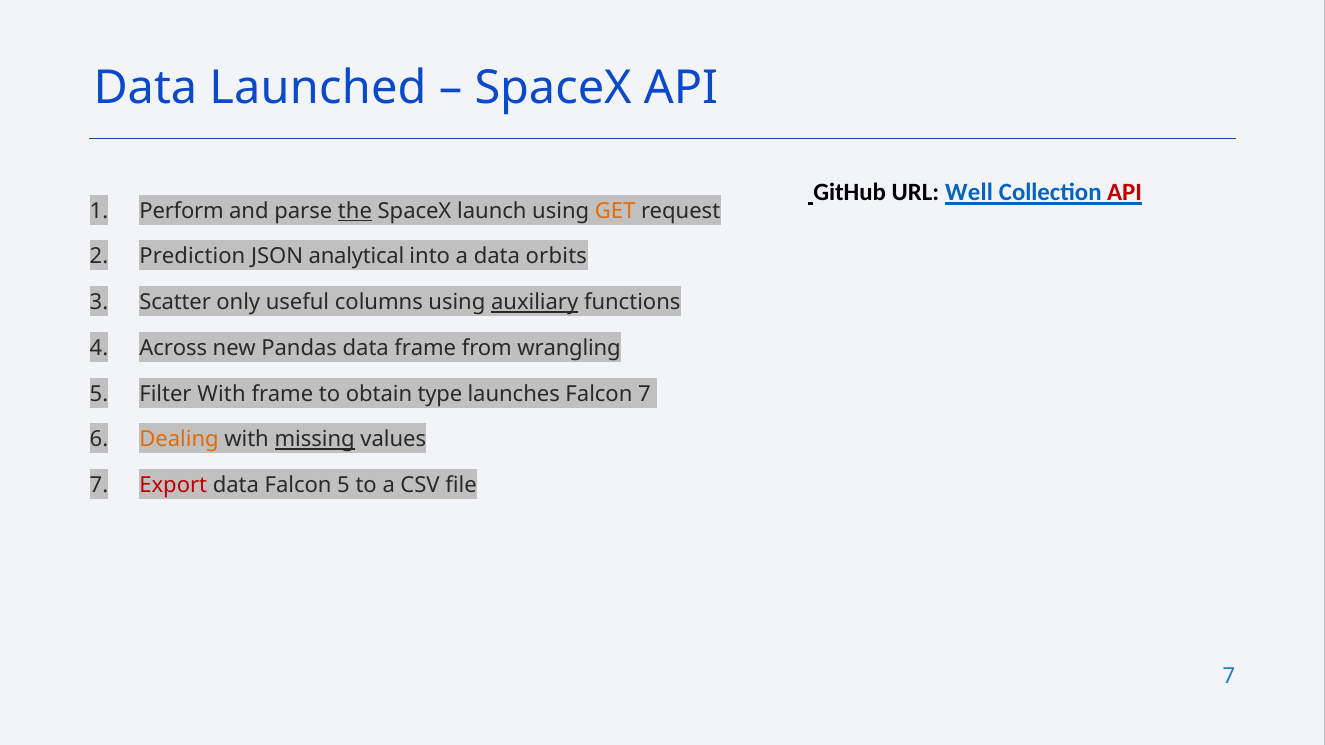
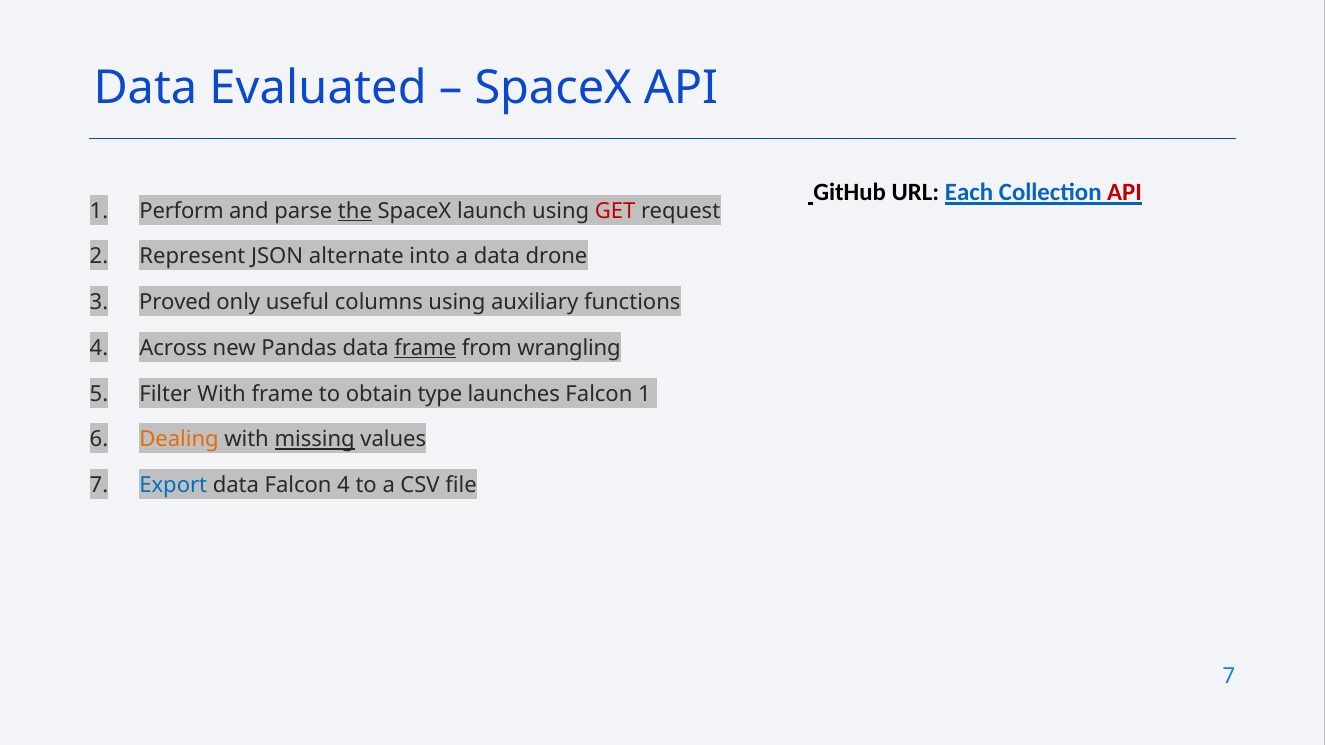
Launched: Launched -> Evaluated
Well: Well -> Each
GET colour: orange -> red
Prediction: Prediction -> Represent
analytical: analytical -> alternate
orbits: orbits -> drone
Scatter: Scatter -> Proved
auxiliary underline: present -> none
frame at (425, 348) underline: none -> present
Falcon 7: 7 -> 1
Export colour: red -> blue
Falcon 5: 5 -> 4
